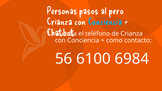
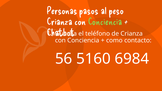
pero: pero -> peso
Conciencia at (105, 22) colour: light blue -> light green
6100: 6100 -> 5160
